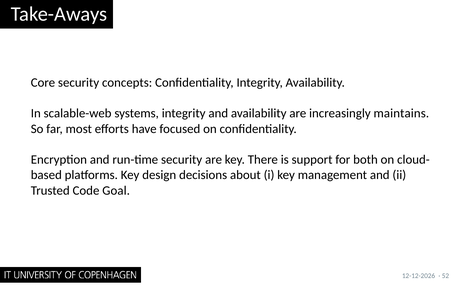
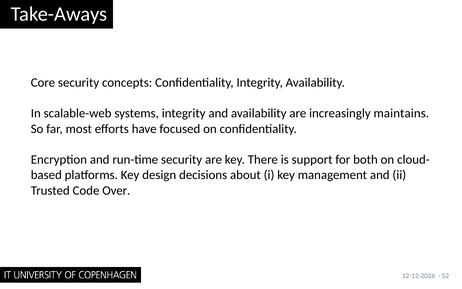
Goal: Goal -> Over
